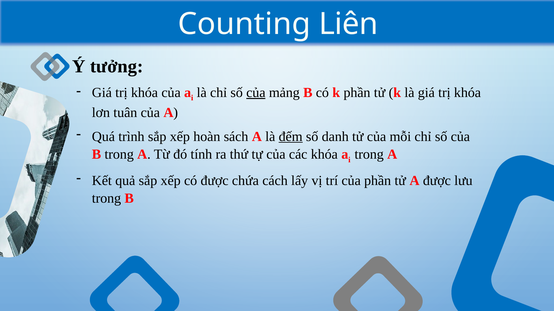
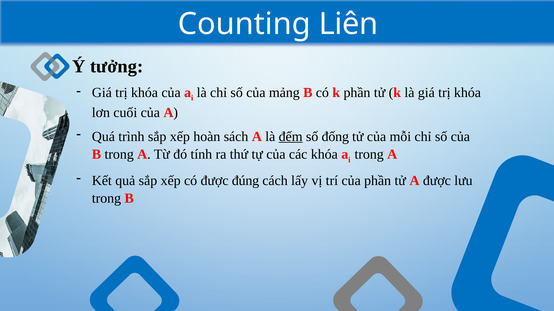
của at (256, 93) underline: present -> none
tuân: tuân -> cuối
danh: danh -> đống
chứa: chứa -> đúng
